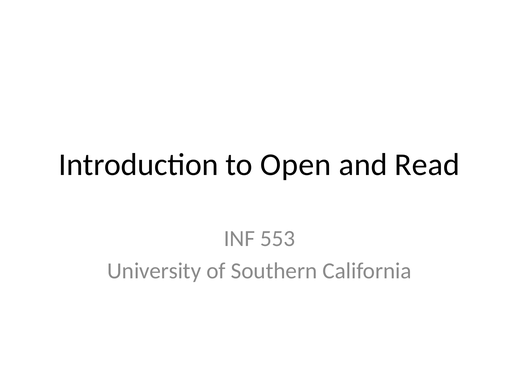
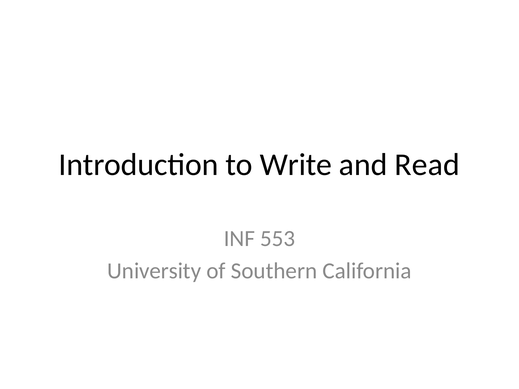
Open: Open -> Write
